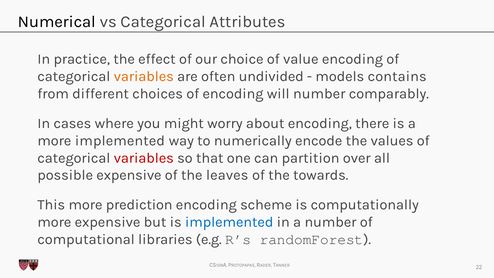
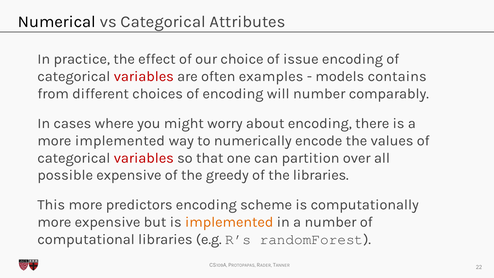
value: value -> issue
variables at (144, 77) colour: orange -> red
undivided: undivided -> examples
leaves: leaves -> greedy
the towards: towards -> libraries
prediction: prediction -> predictors
implemented at (229, 222) colour: blue -> orange
